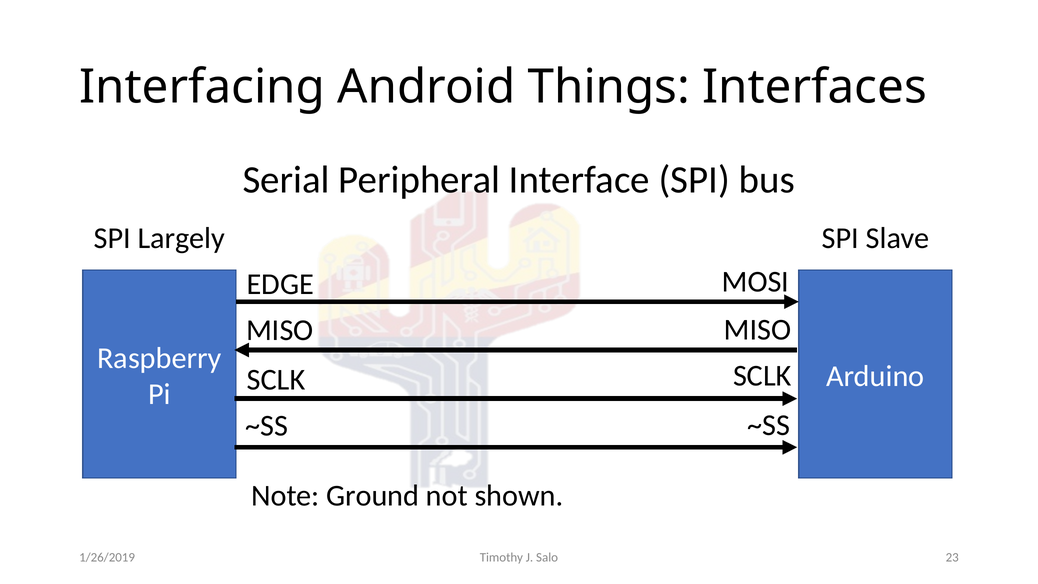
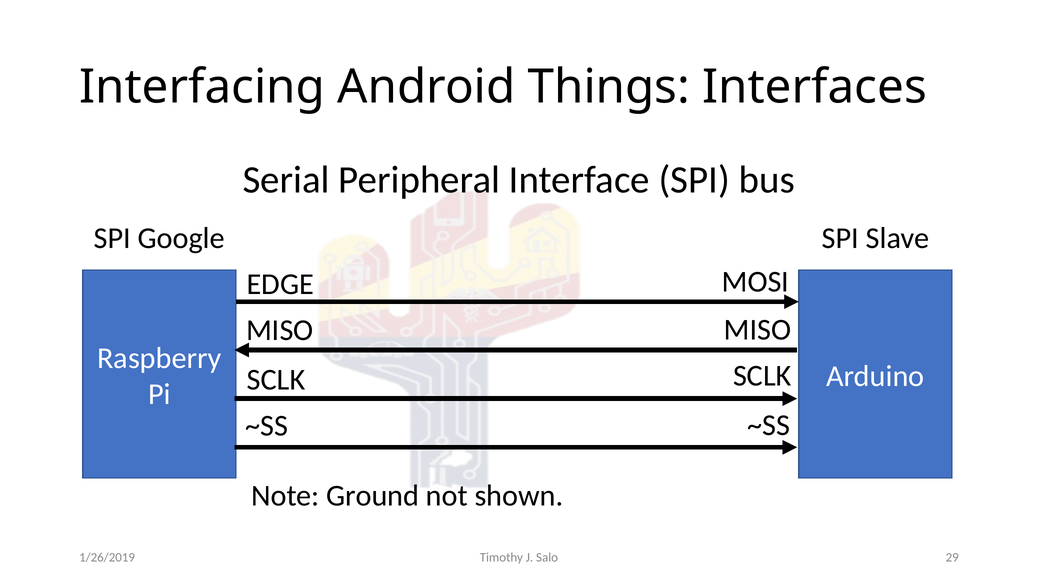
Largely: Largely -> Google
23: 23 -> 29
